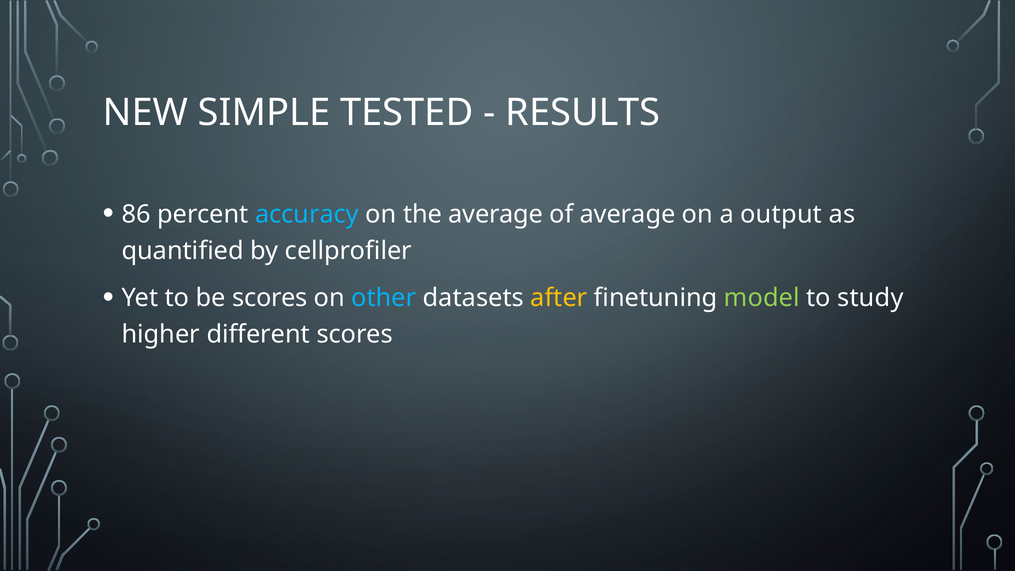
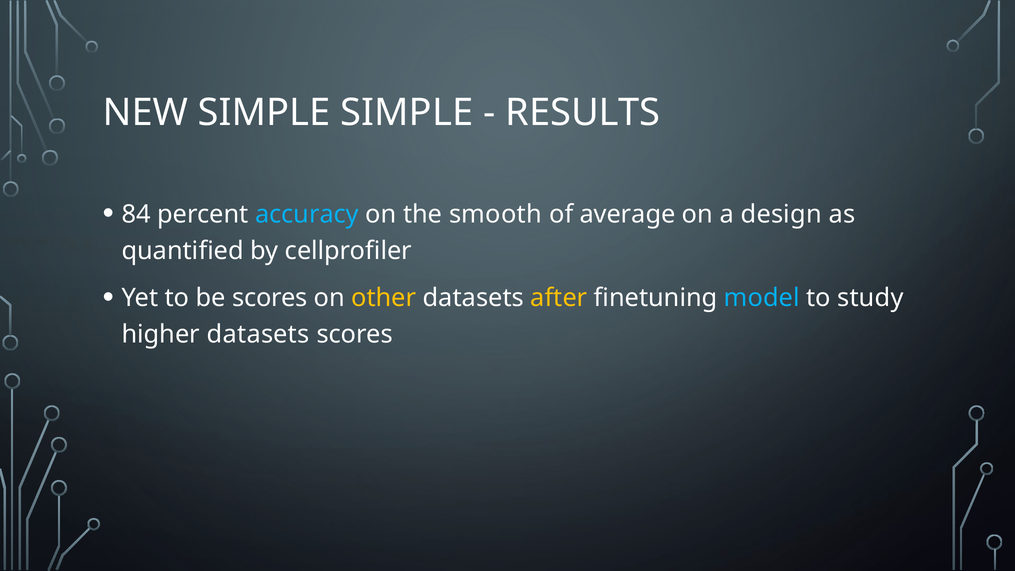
SIMPLE TESTED: TESTED -> SIMPLE
86: 86 -> 84
the average: average -> smooth
output: output -> design
other colour: light blue -> yellow
model colour: light green -> light blue
higher different: different -> datasets
